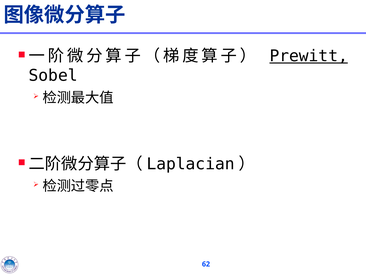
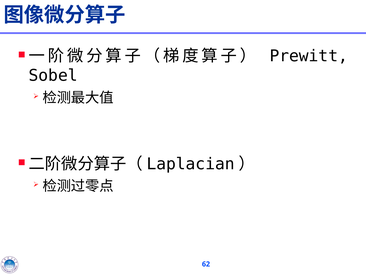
Prewitt underline: present -> none
